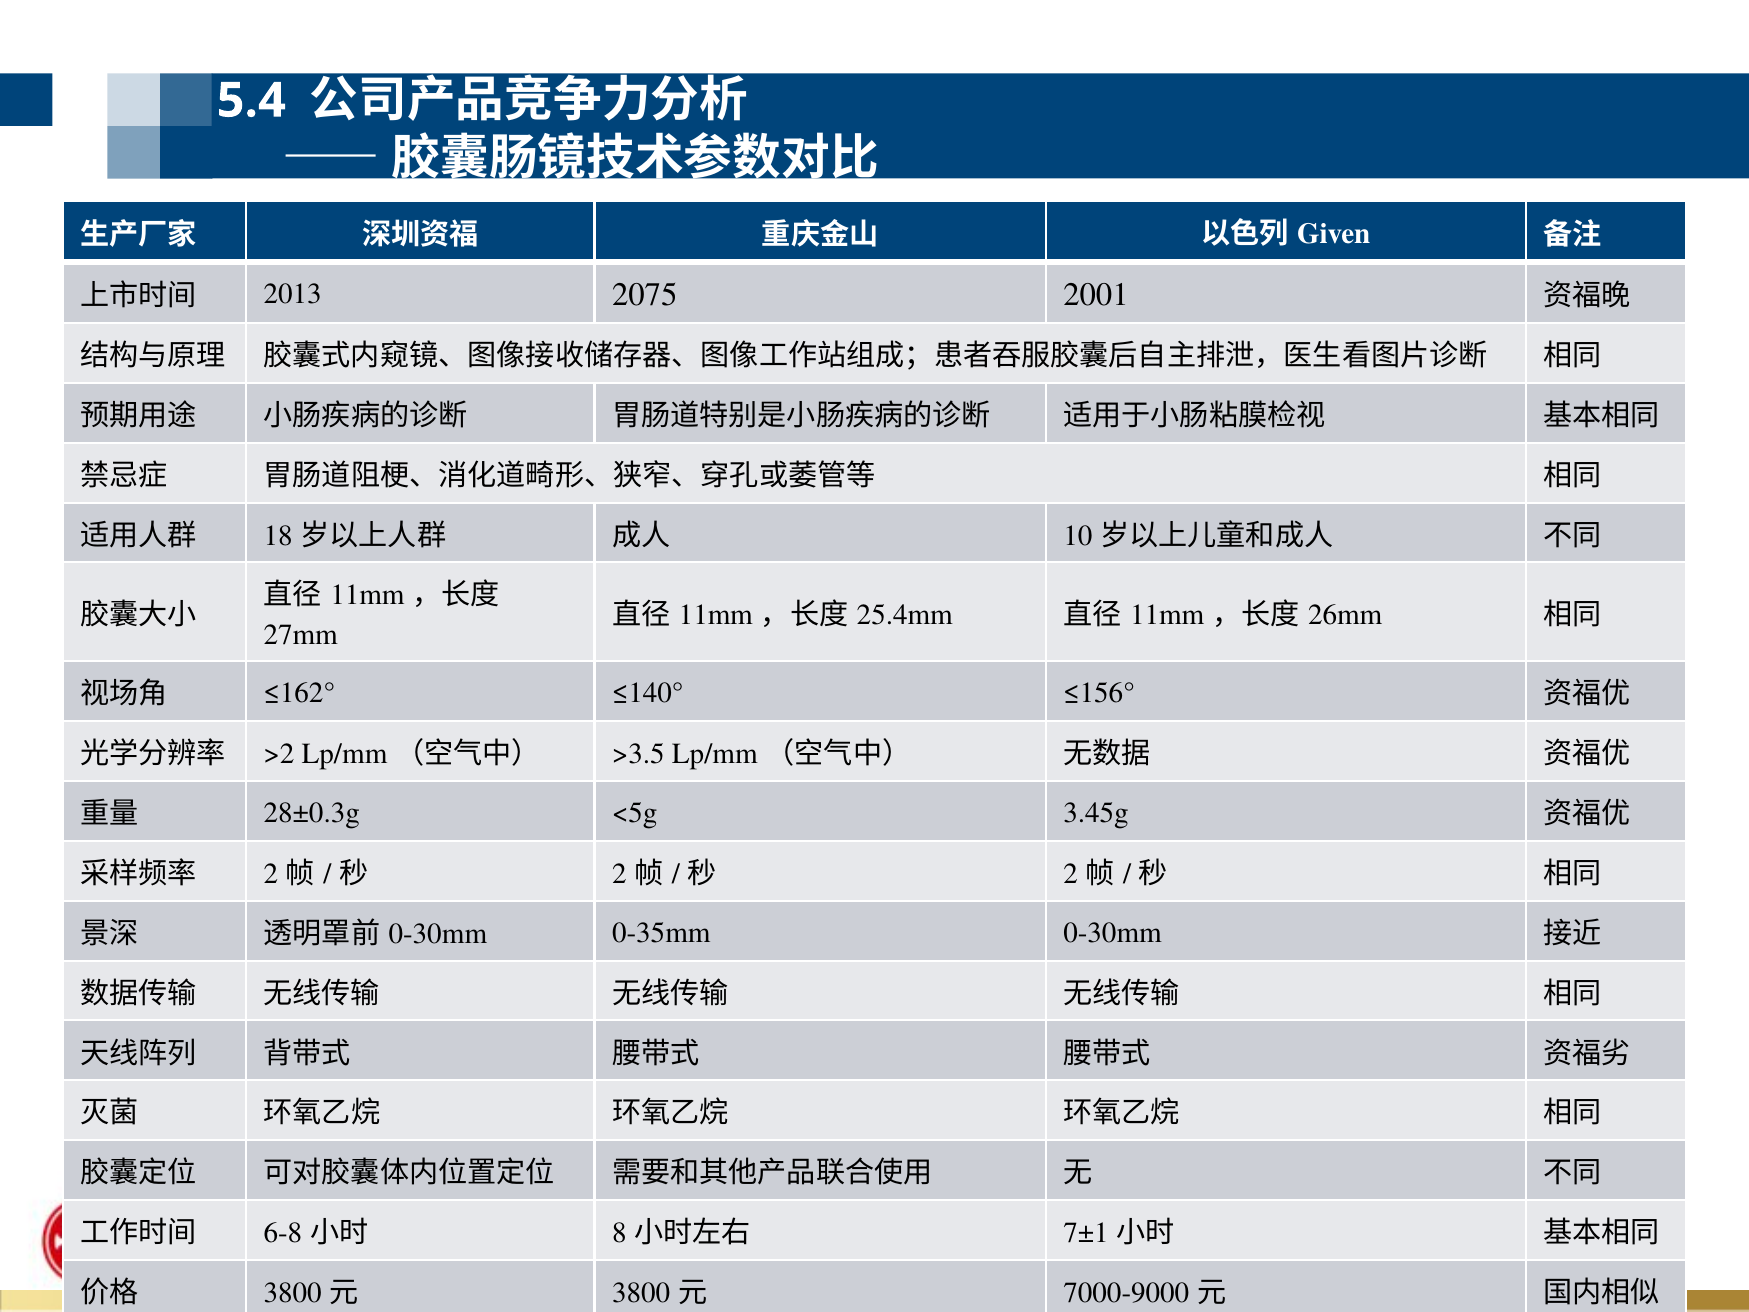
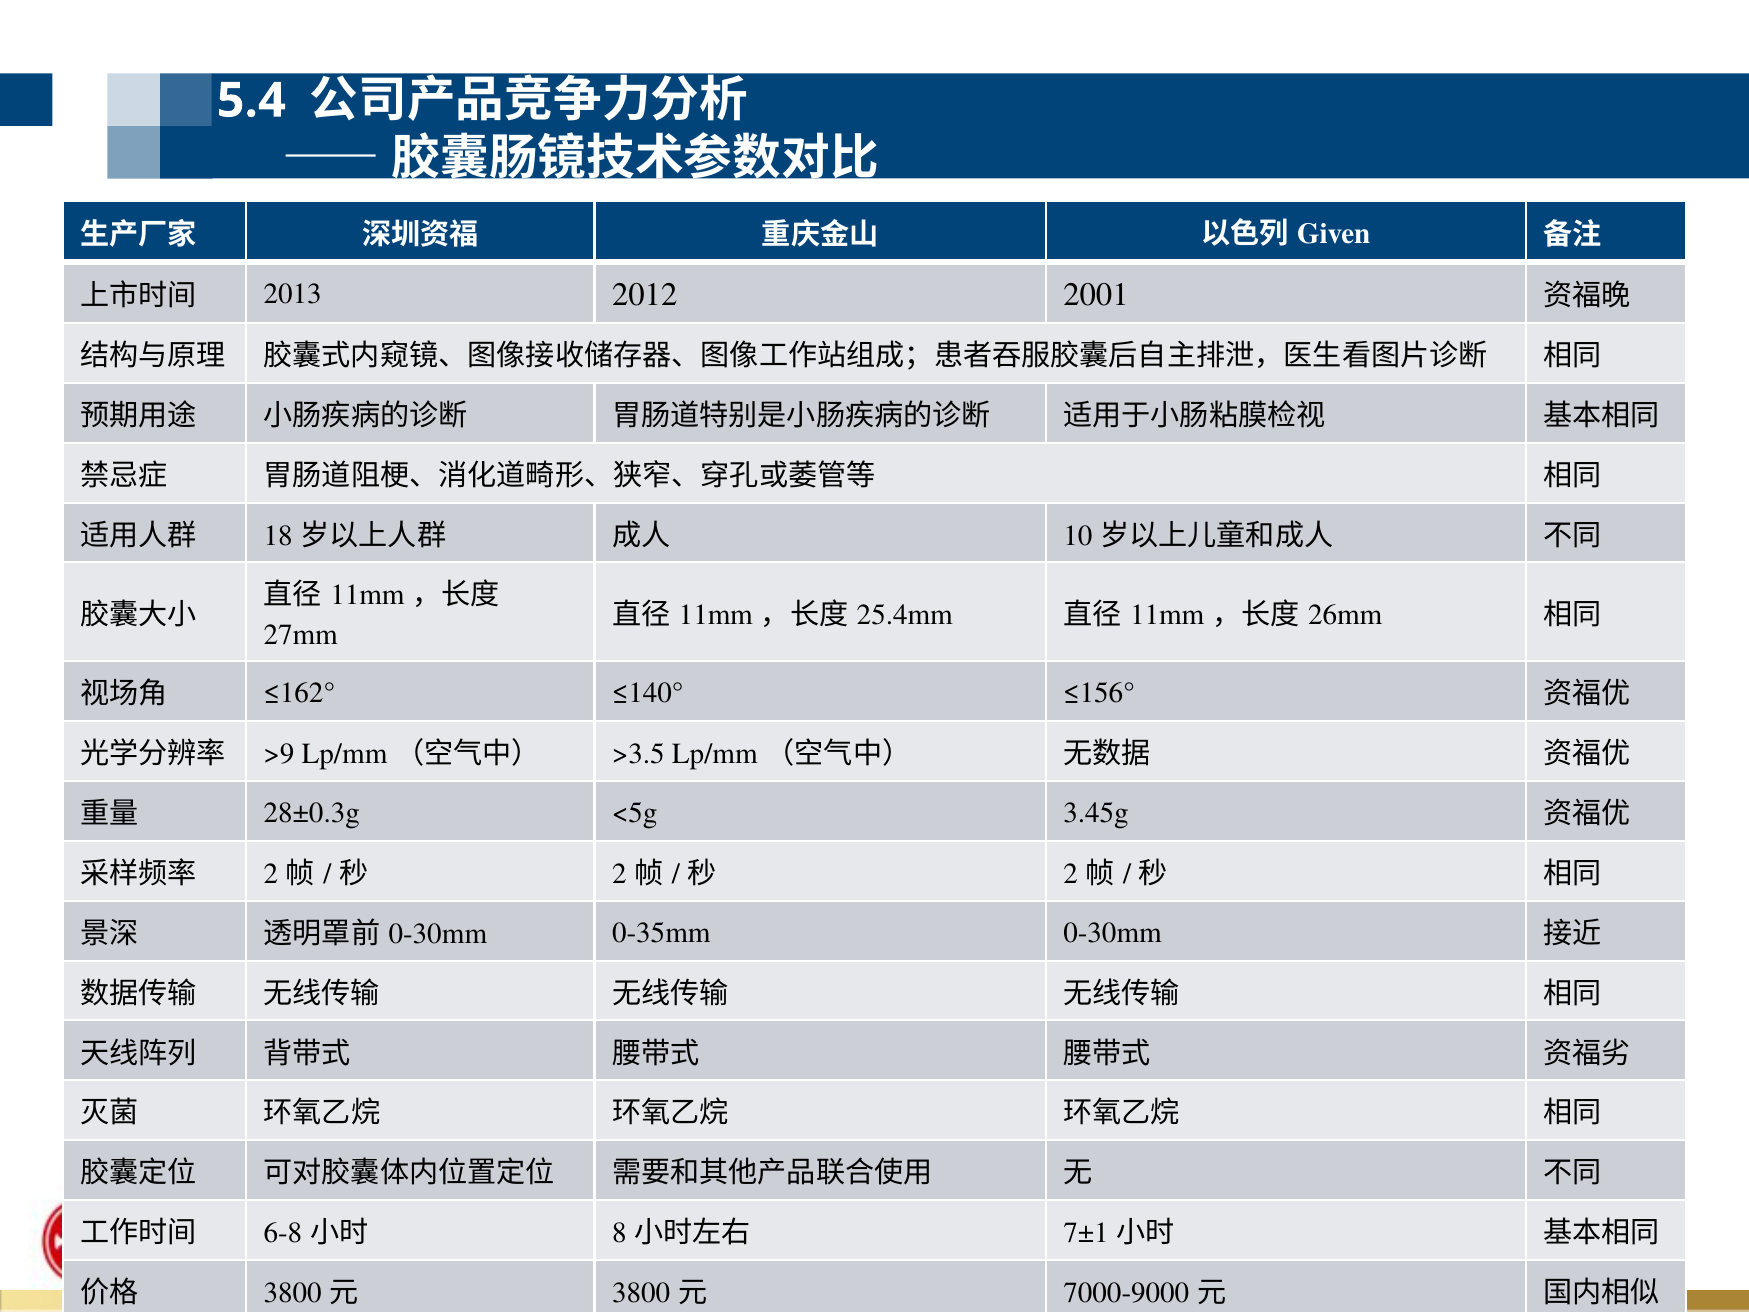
2075: 2075 -> 2012
>2: >2 -> >9
